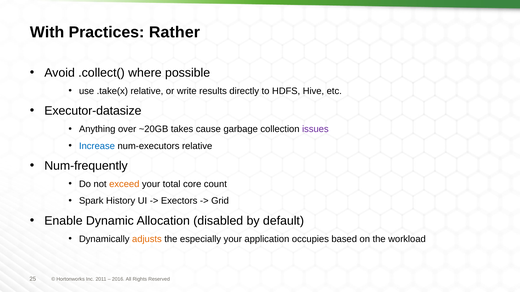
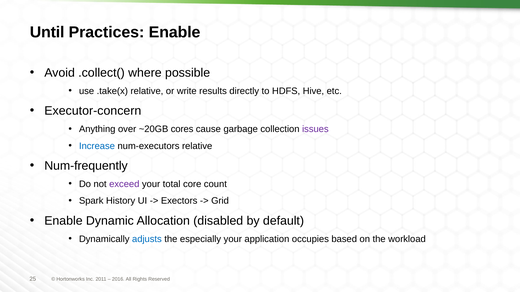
With: With -> Until
Practices Rather: Rather -> Enable
Executor-datasize: Executor-datasize -> Executor-concern
takes: takes -> cores
exceed colour: orange -> purple
adjusts colour: orange -> blue
